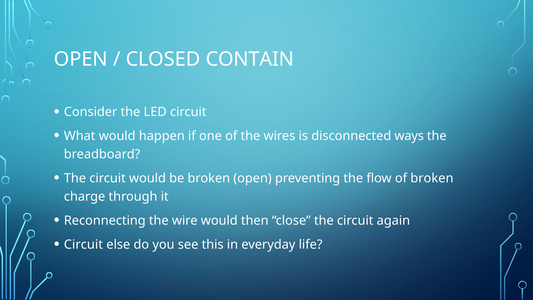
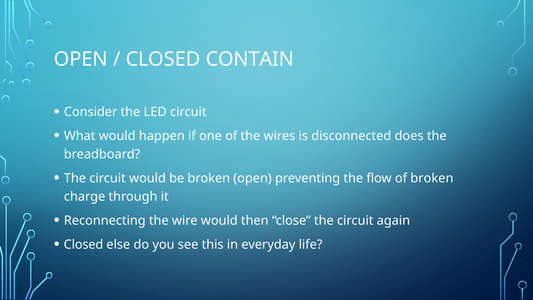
ways: ways -> does
Circuit at (83, 244): Circuit -> Closed
